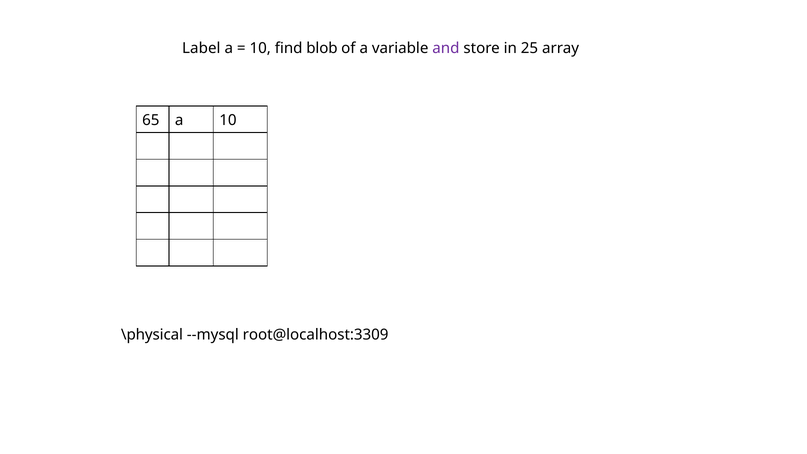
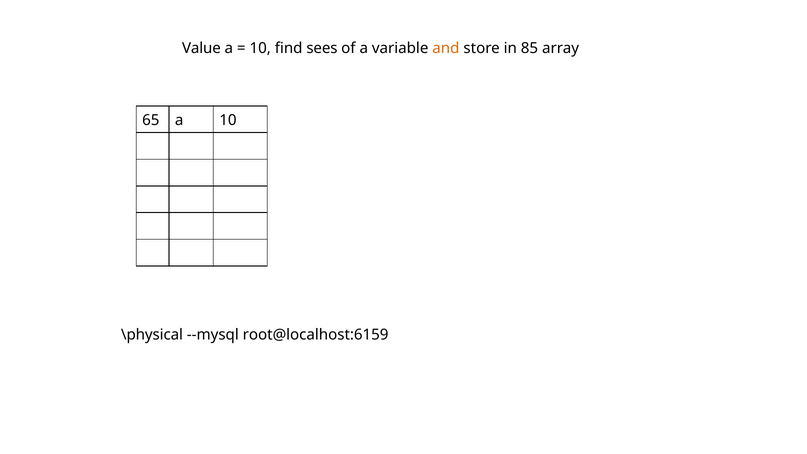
Label: Label -> Value
blob: blob -> sees
and colour: purple -> orange
25: 25 -> 85
root@localhost:3309: root@localhost:3309 -> root@localhost:6159
